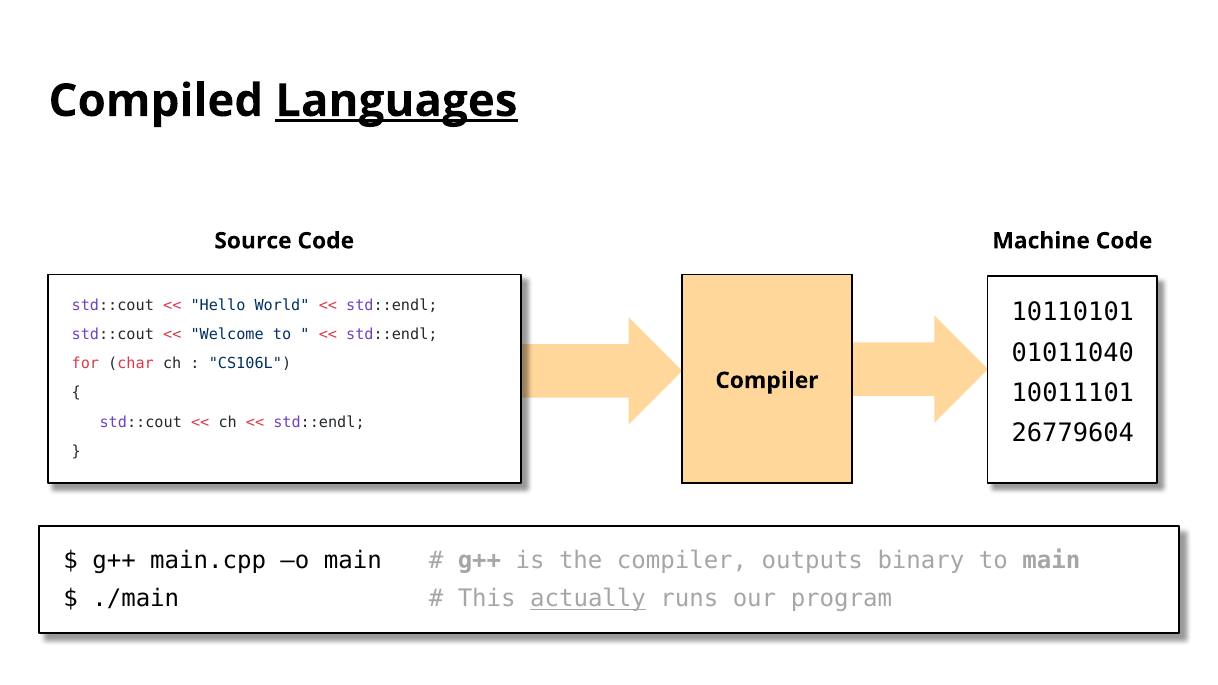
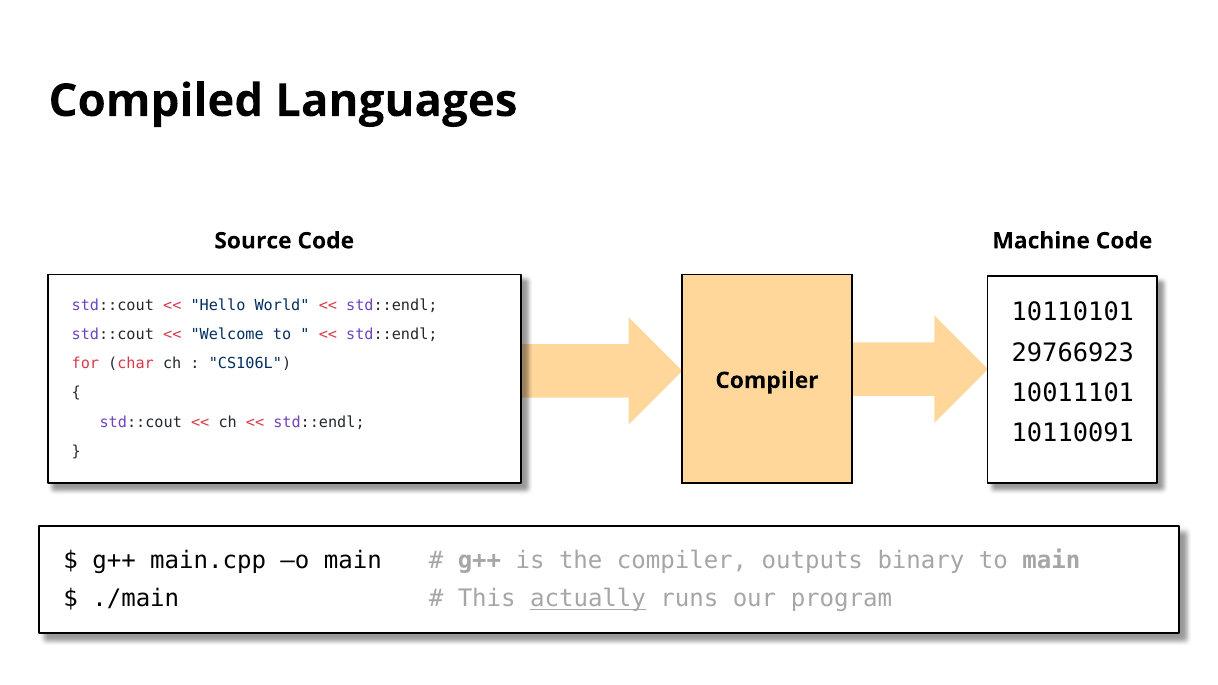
Languages underline: present -> none
01011040: 01011040 -> 29766923
26779604: 26779604 -> 10110091
